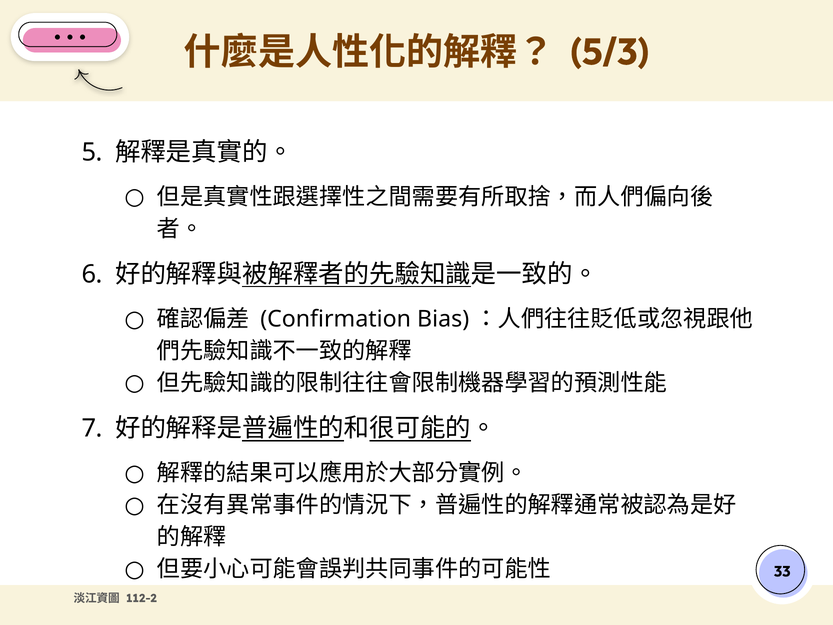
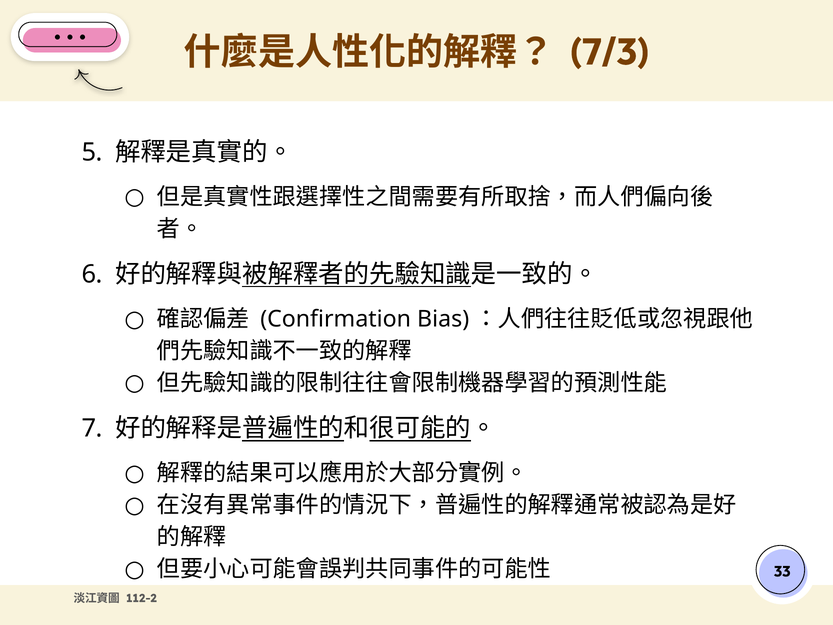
5/3: 5/3 -> 7/3
